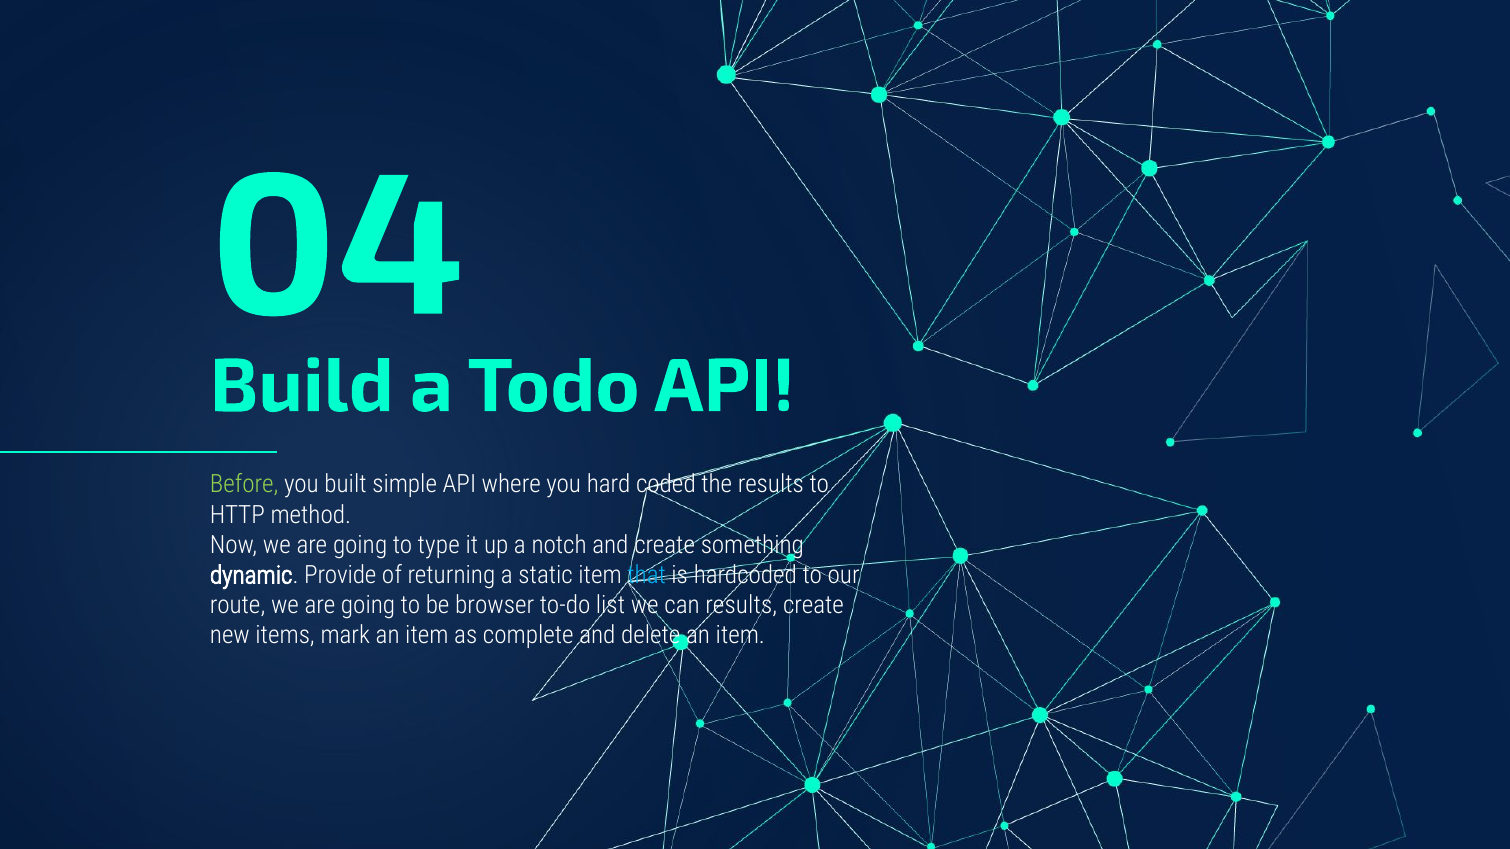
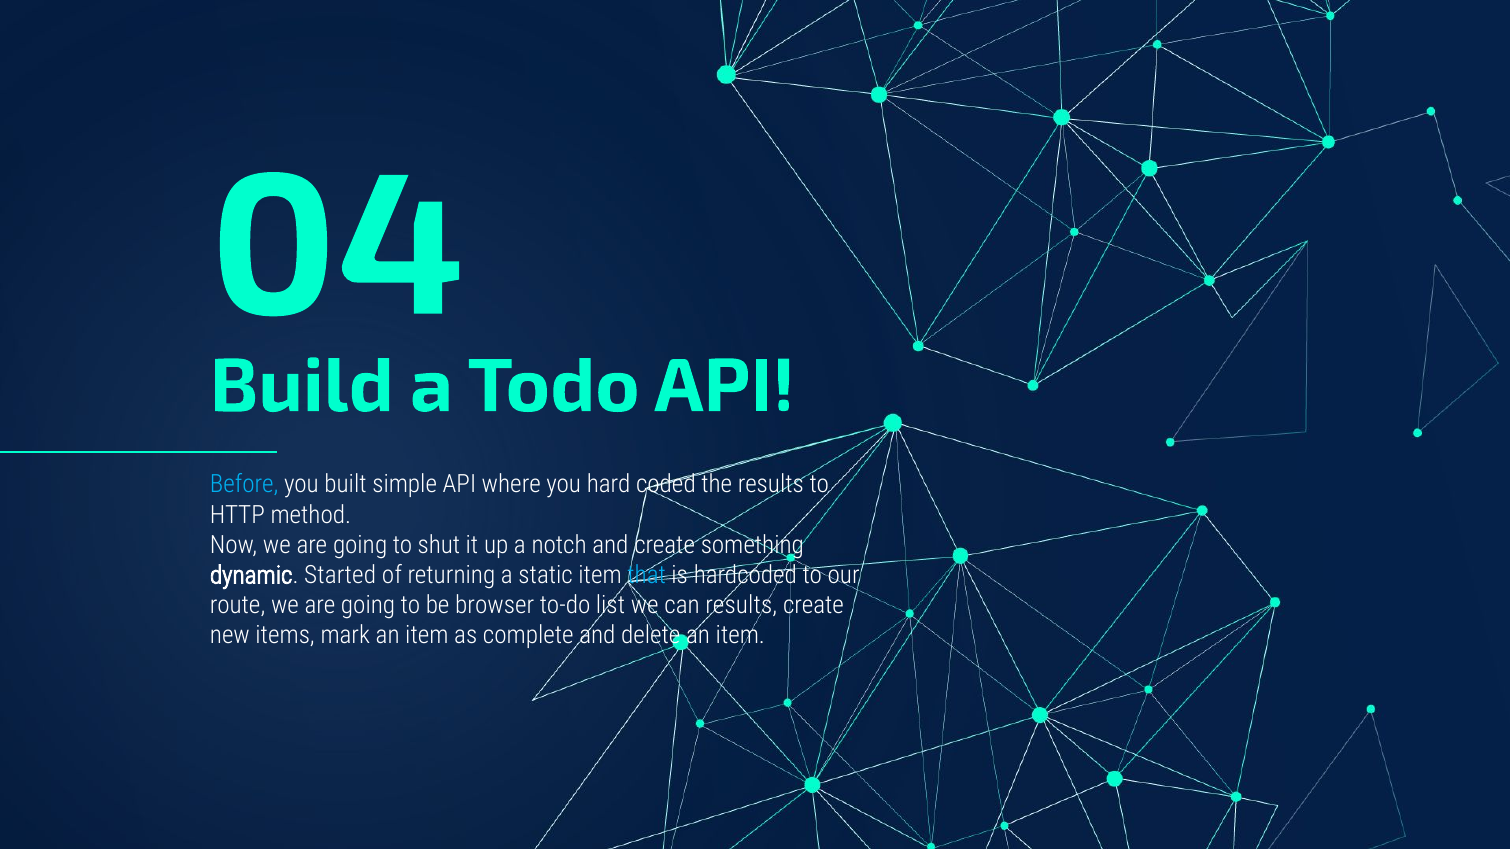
Before colour: light green -> light blue
type: type -> shut
Provide: Provide -> Started
